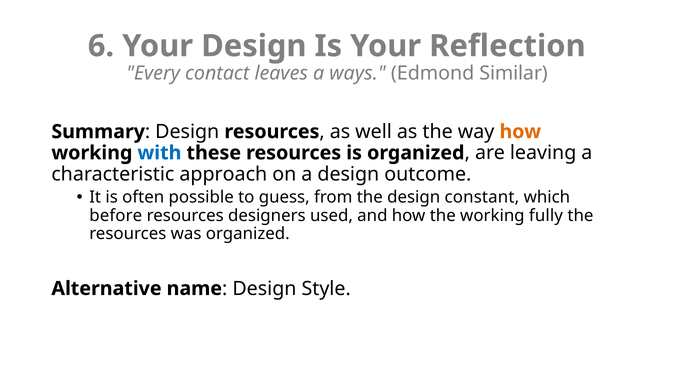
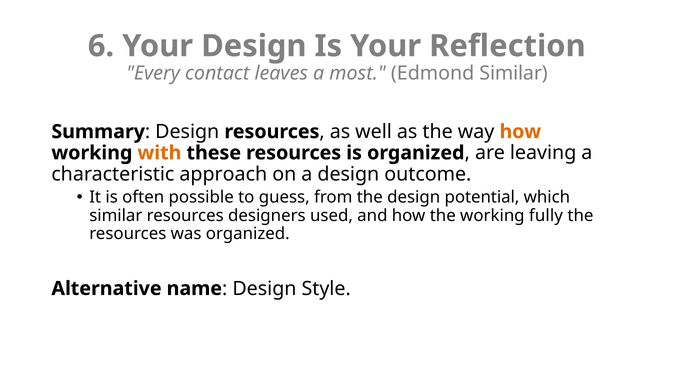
ways: ways -> most
with colour: blue -> orange
constant: constant -> potential
before at (116, 216): before -> similar
